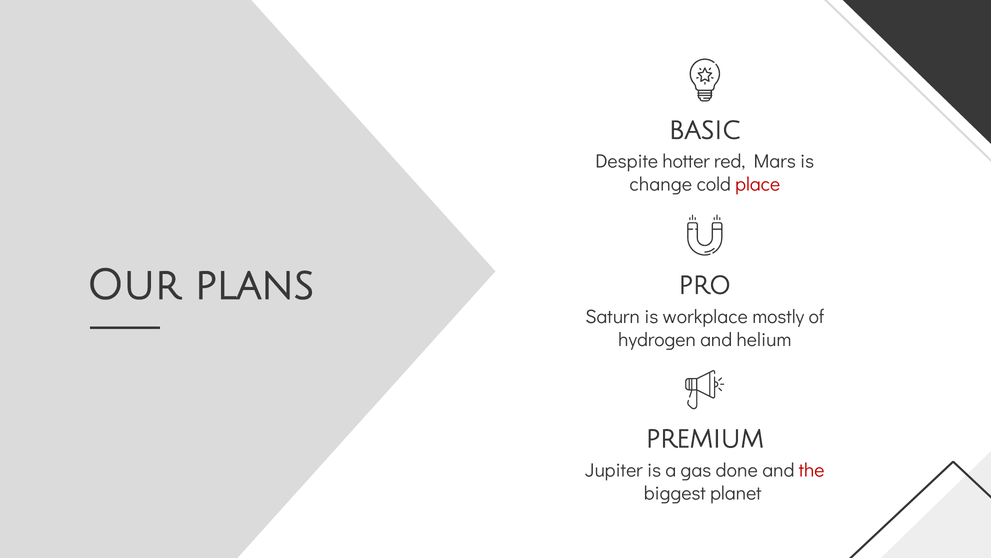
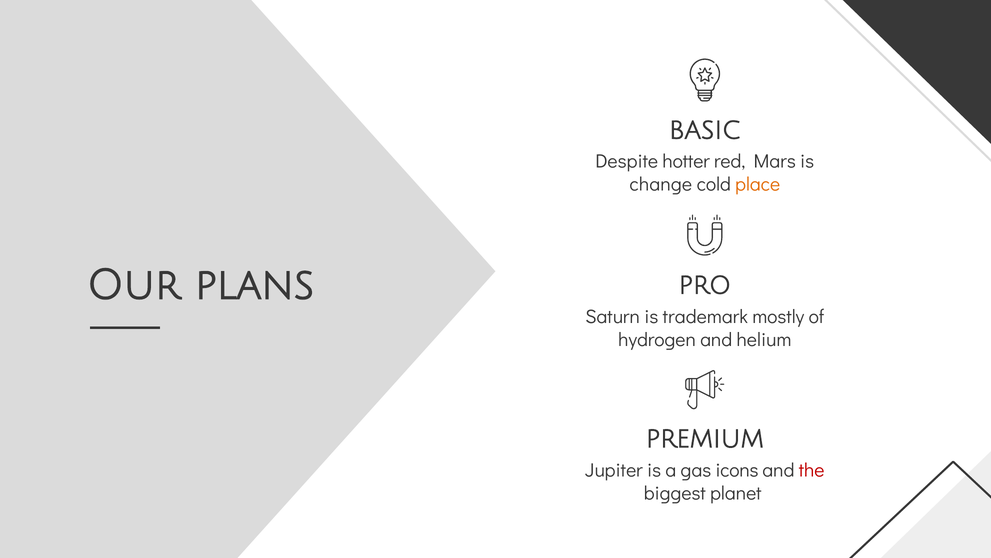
place colour: red -> orange
workplace: workplace -> trademark
done: done -> icons
